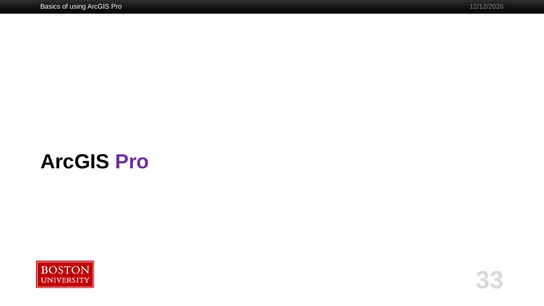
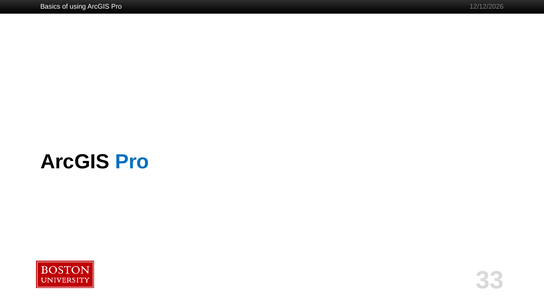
Pro at (132, 162) colour: purple -> blue
